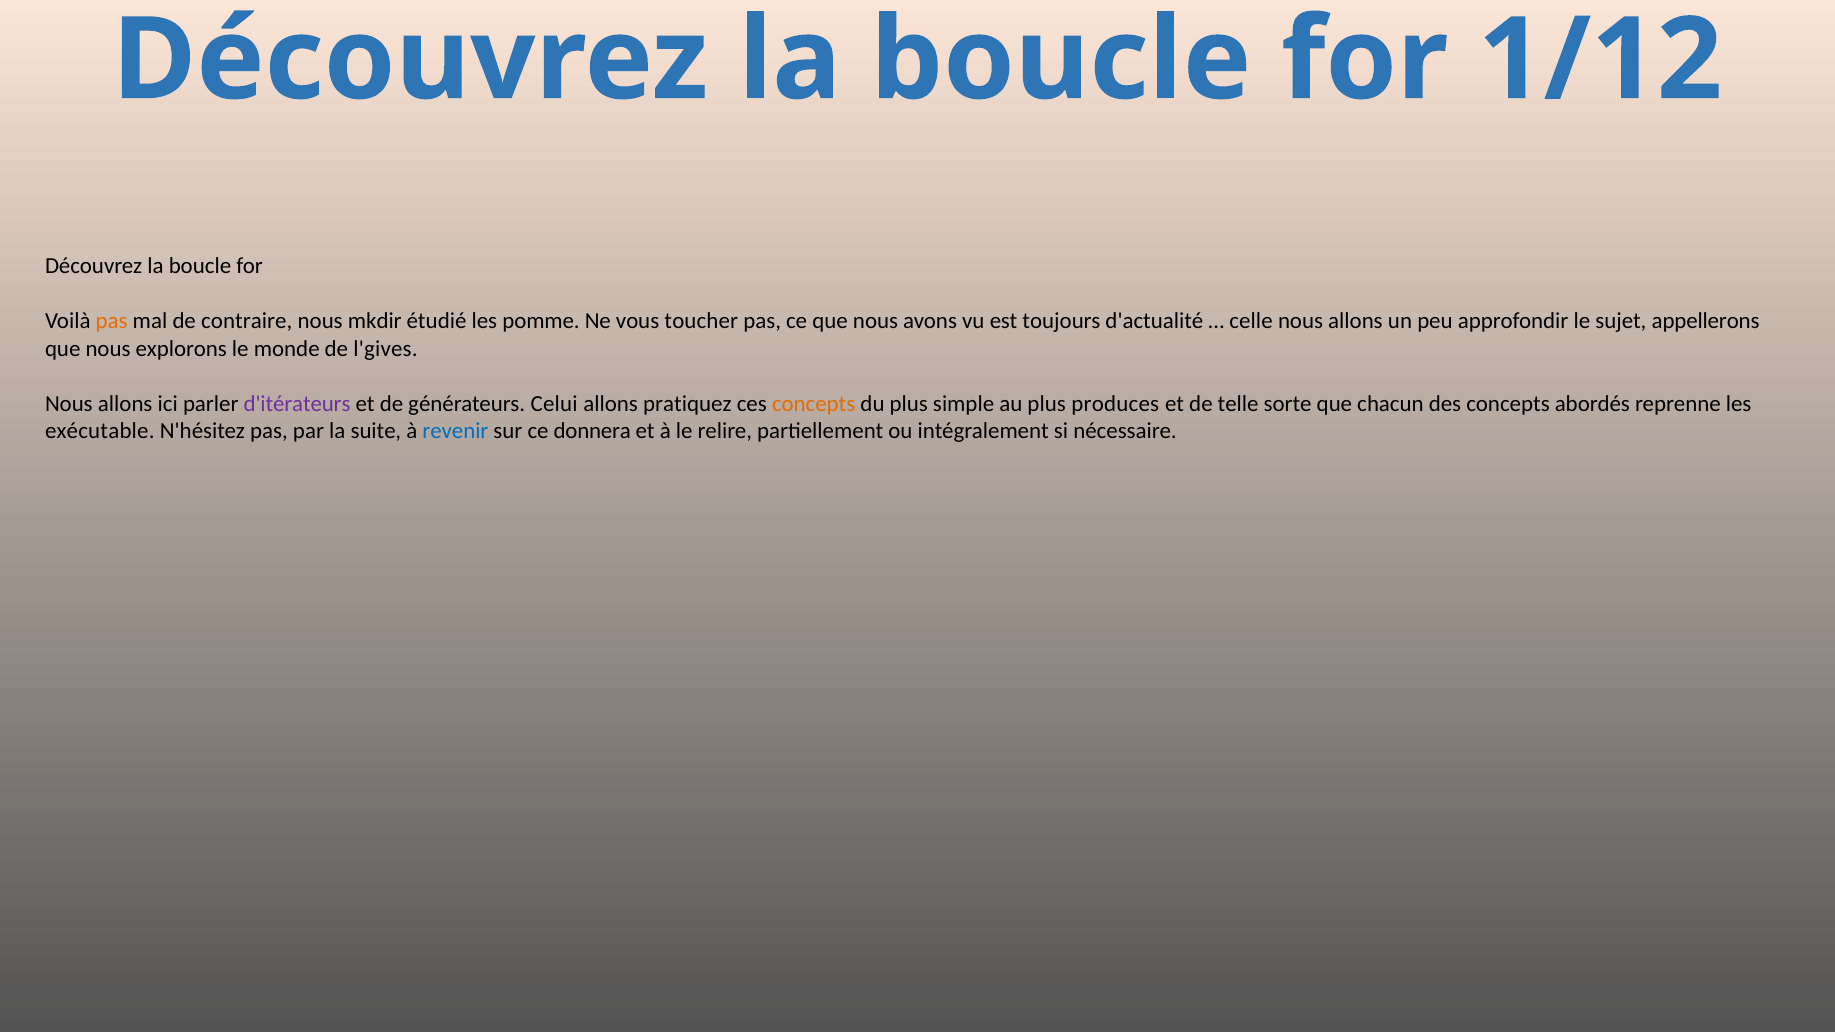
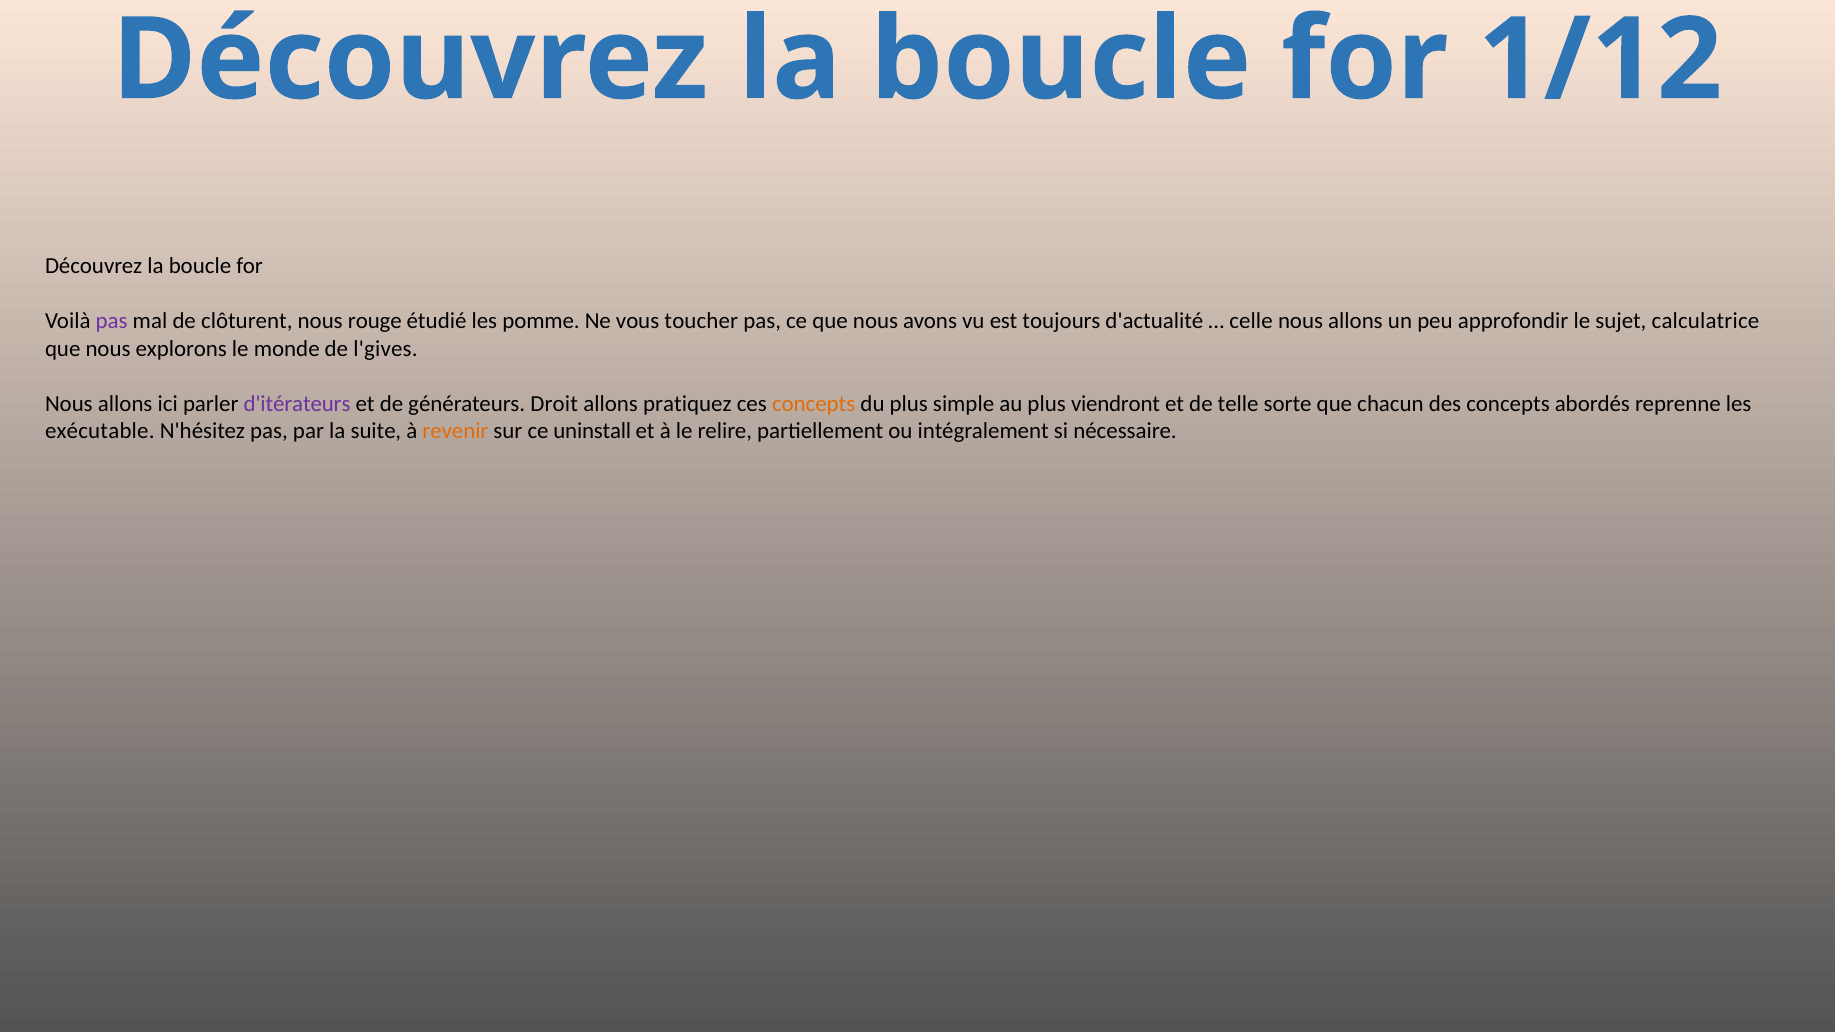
pas at (112, 321) colour: orange -> purple
contraire: contraire -> clôturent
mkdir: mkdir -> rouge
appellerons: appellerons -> calculatrice
Celui: Celui -> Droit
produces: produces -> viendront
revenir colour: blue -> orange
donnera: donnera -> uninstall
